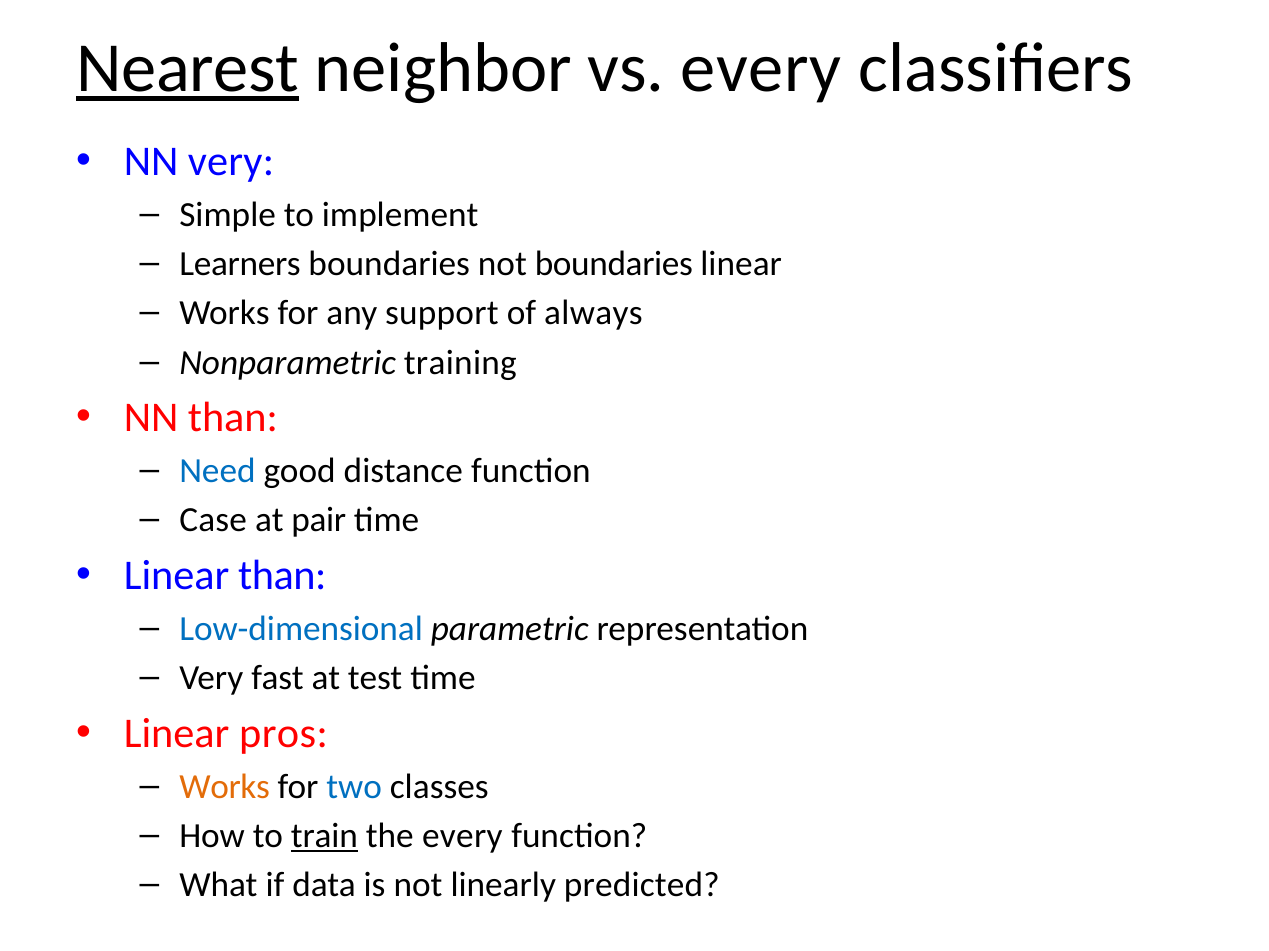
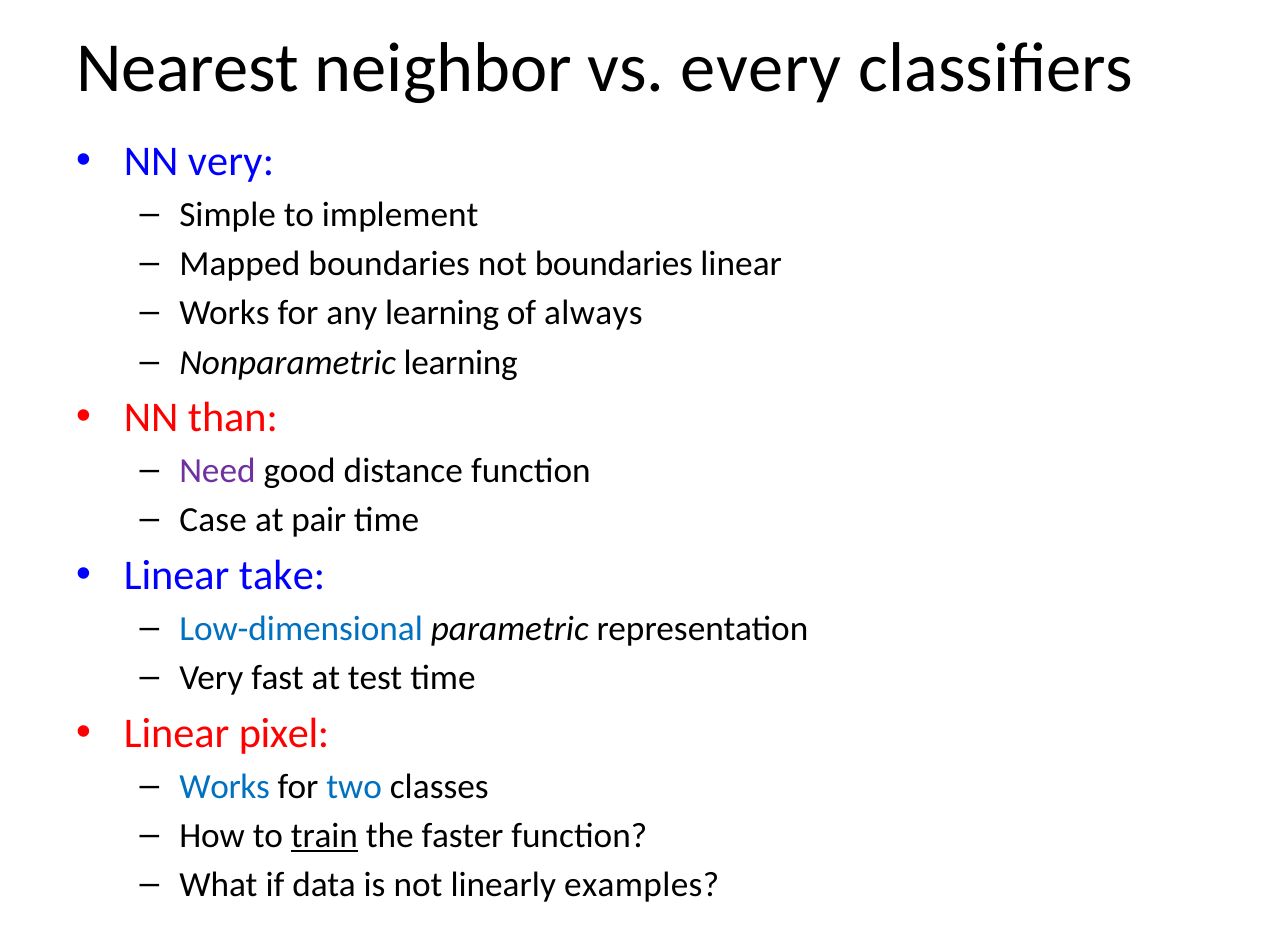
Nearest underline: present -> none
Learners: Learners -> Mapped
any support: support -> learning
Nonparametric training: training -> learning
Need colour: blue -> purple
Linear than: than -> take
pros: pros -> pixel
Works at (225, 787) colour: orange -> blue
the every: every -> faster
predicted: predicted -> examples
